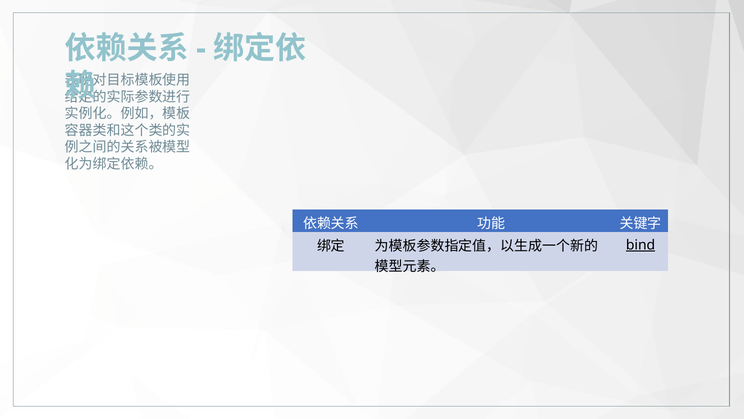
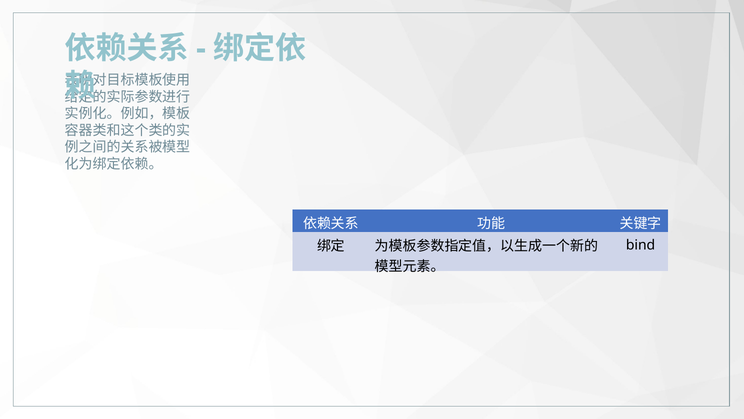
bind underline: present -> none
